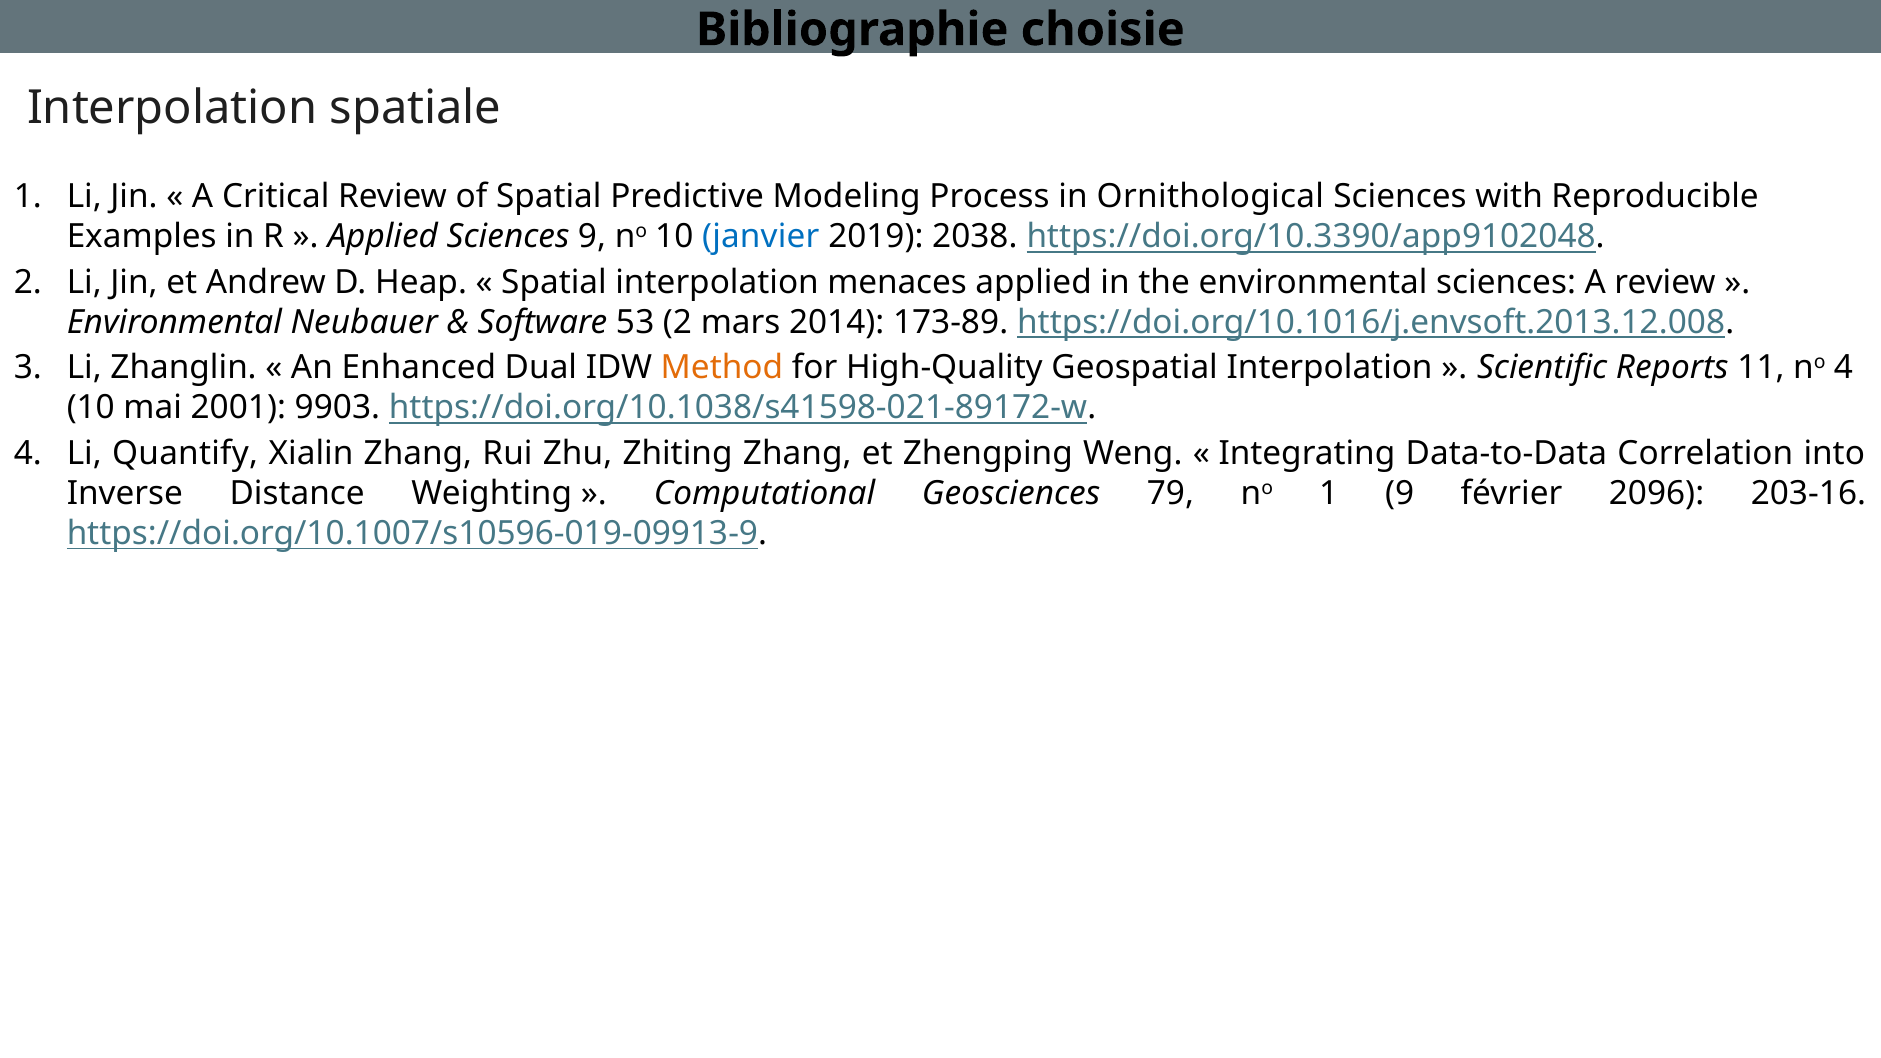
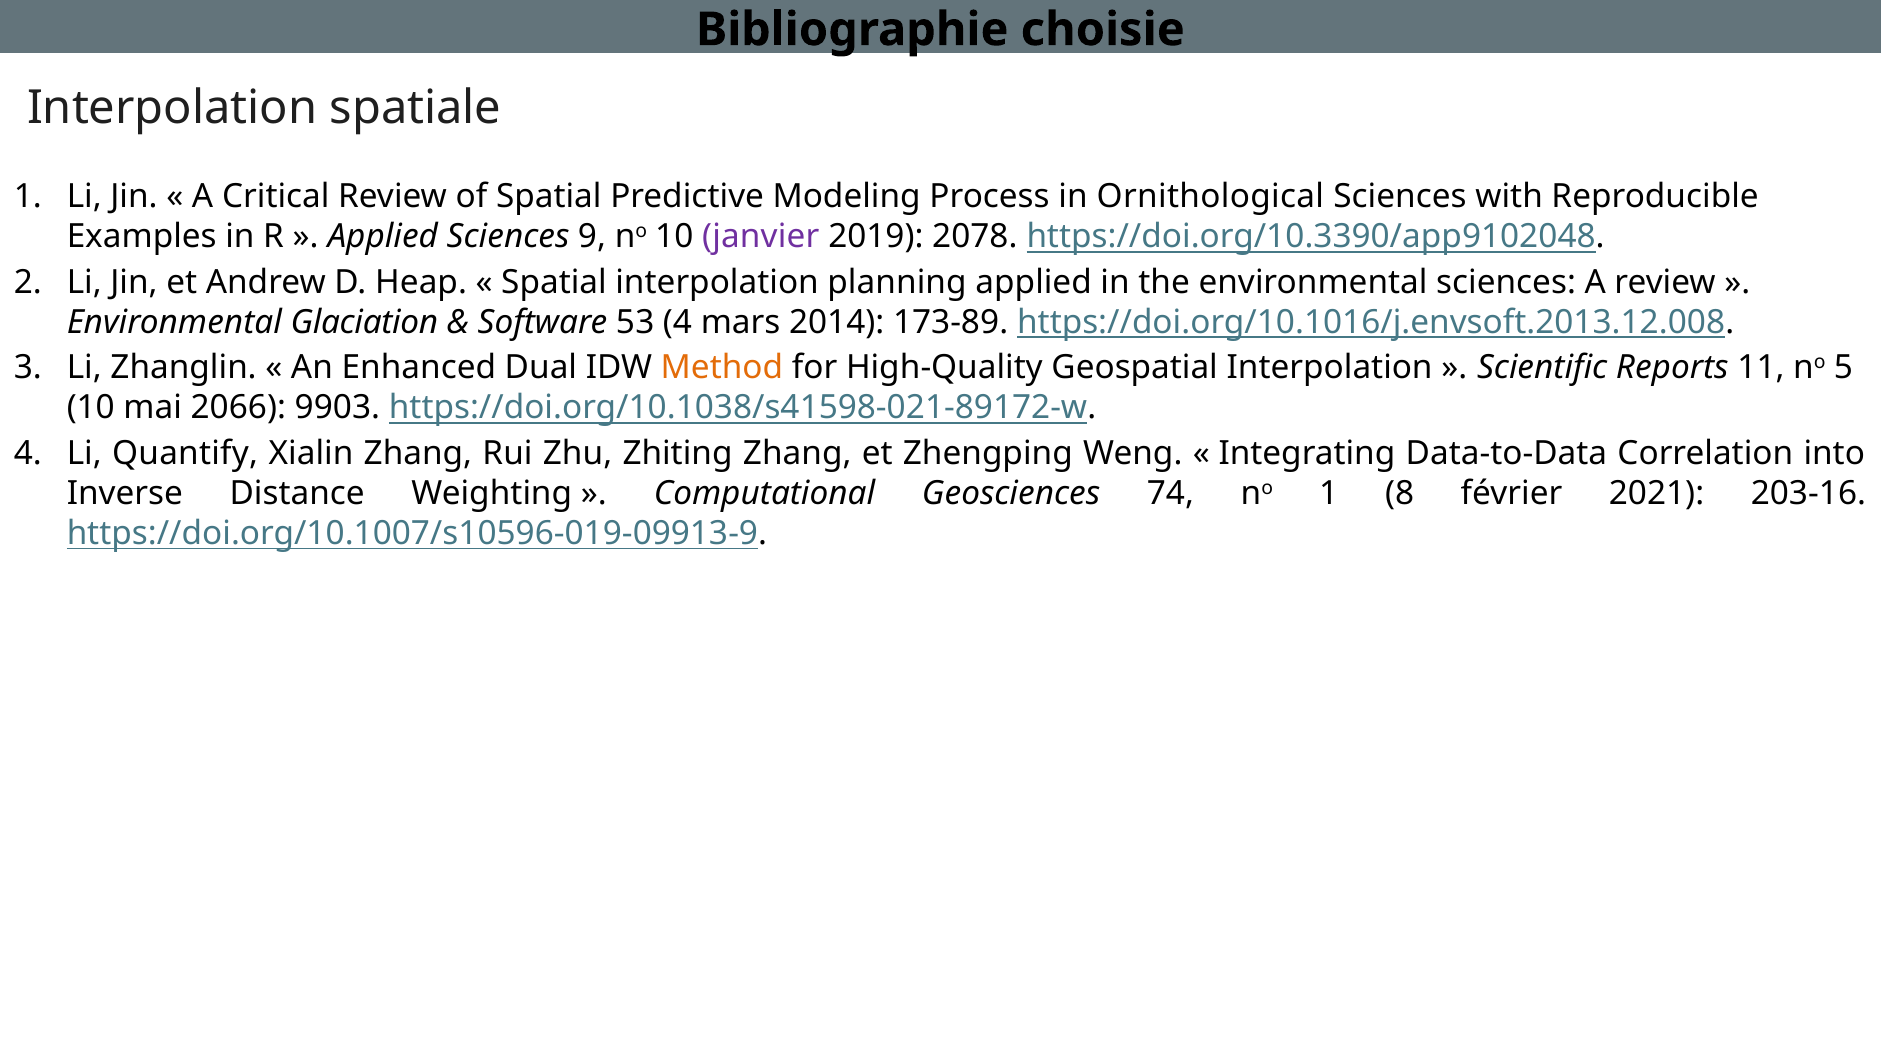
janvier colour: blue -> purple
2038: 2038 -> 2078
menaces: menaces -> planning
Neubauer: Neubauer -> Glaciation
53 2: 2 -> 4
no 4: 4 -> 5
2001: 2001 -> 2066
79: 79 -> 74
1 9: 9 -> 8
2096: 2096 -> 2021
